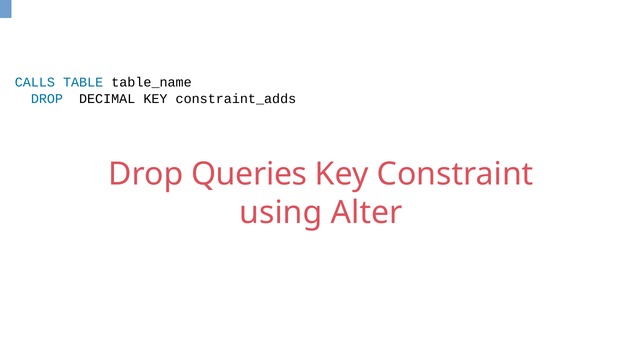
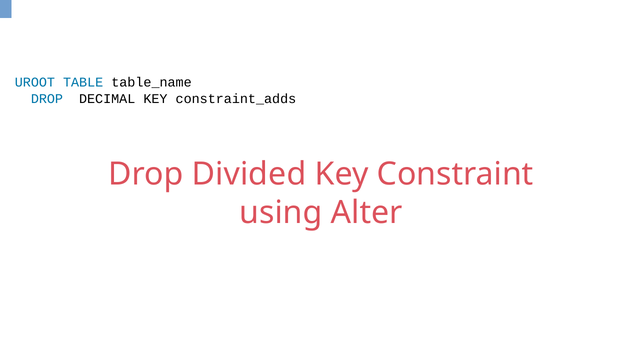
CALLS: CALLS -> UROOT
Queries: Queries -> Divided
